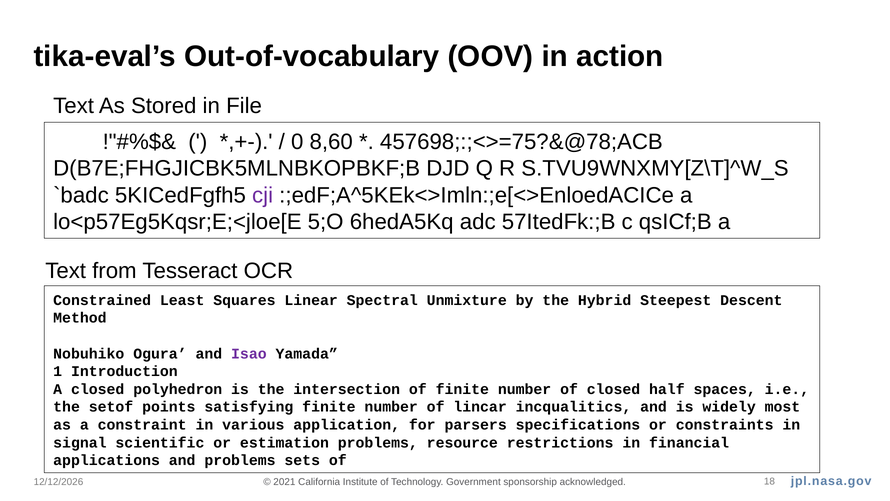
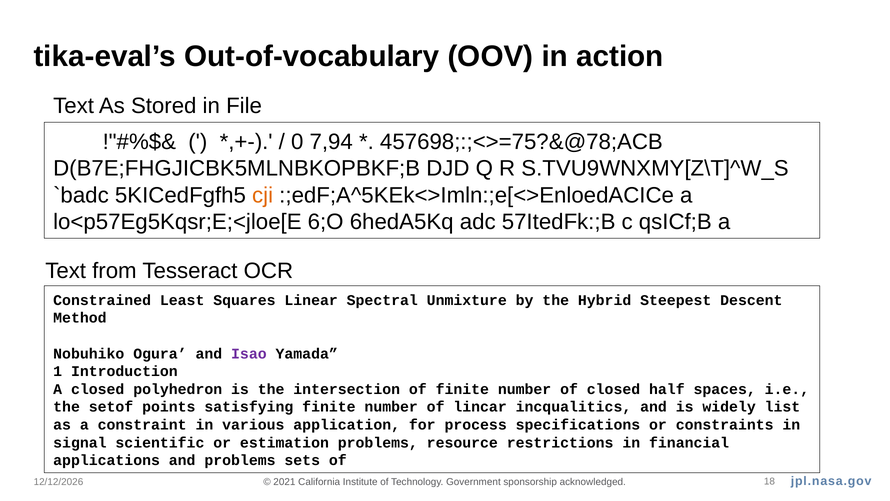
8,60: 8,60 -> 7,94
cji colour: purple -> orange
5;O: 5;O -> 6;O
most: most -> list
parsers: parsers -> process
